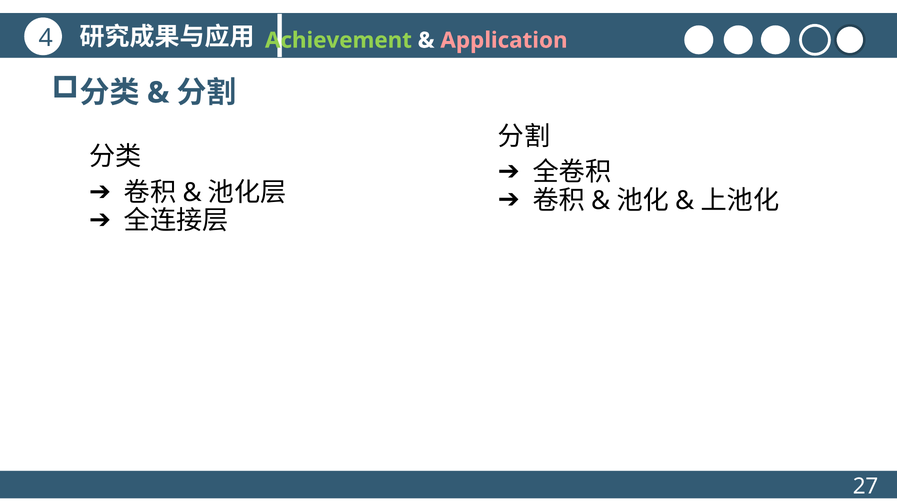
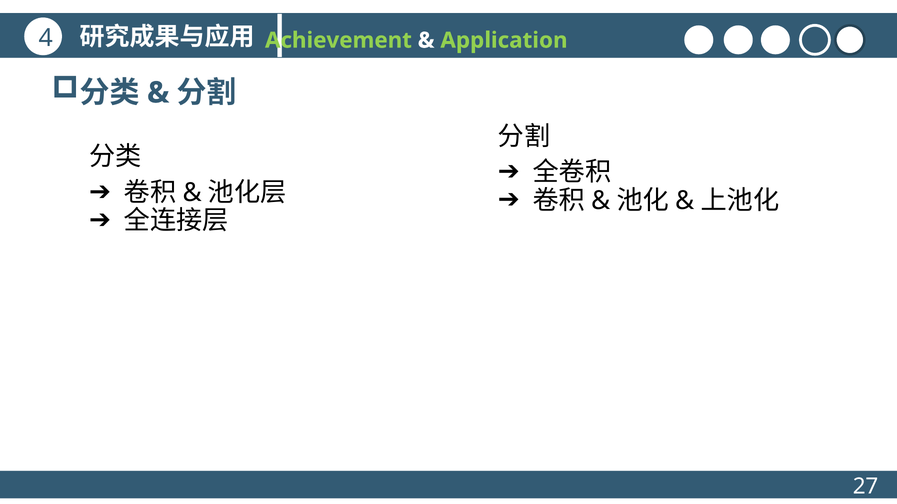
Application colour: pink -> light green
